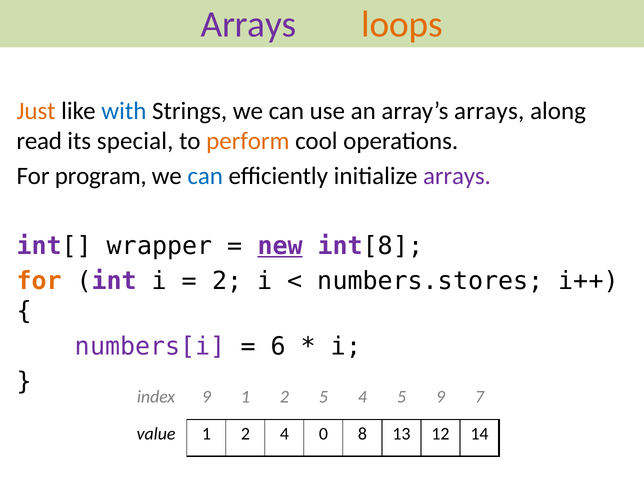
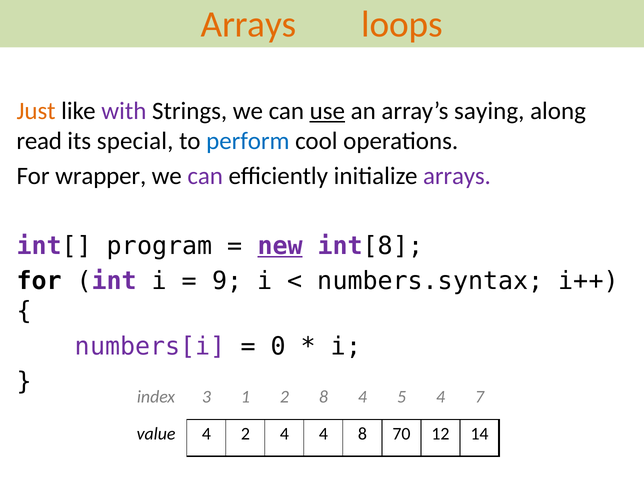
Arrays at (249, 24) colour: purple -> orange
with colour: blue -> purple
use underline: none -> present
array’s arrays: arrays -> saying
perform colour: orange -> blue
program: program -> wrapper
can at (205, 176) colour: blue -> purple
wrapper: wrapper -> program
for at (39, 281) colour: orange -> black
2 at (227, 281): 2 -> 9
numbers.stores: numbers.stores -> numbers.syntax
6: 6 -> 0
index 9: 9 -> 3
2 5: 5 -> 8
5 9: 9 -> 4
value 1: 1 -> 4
4 0: 0 -> 4
13: 13 -> 70
